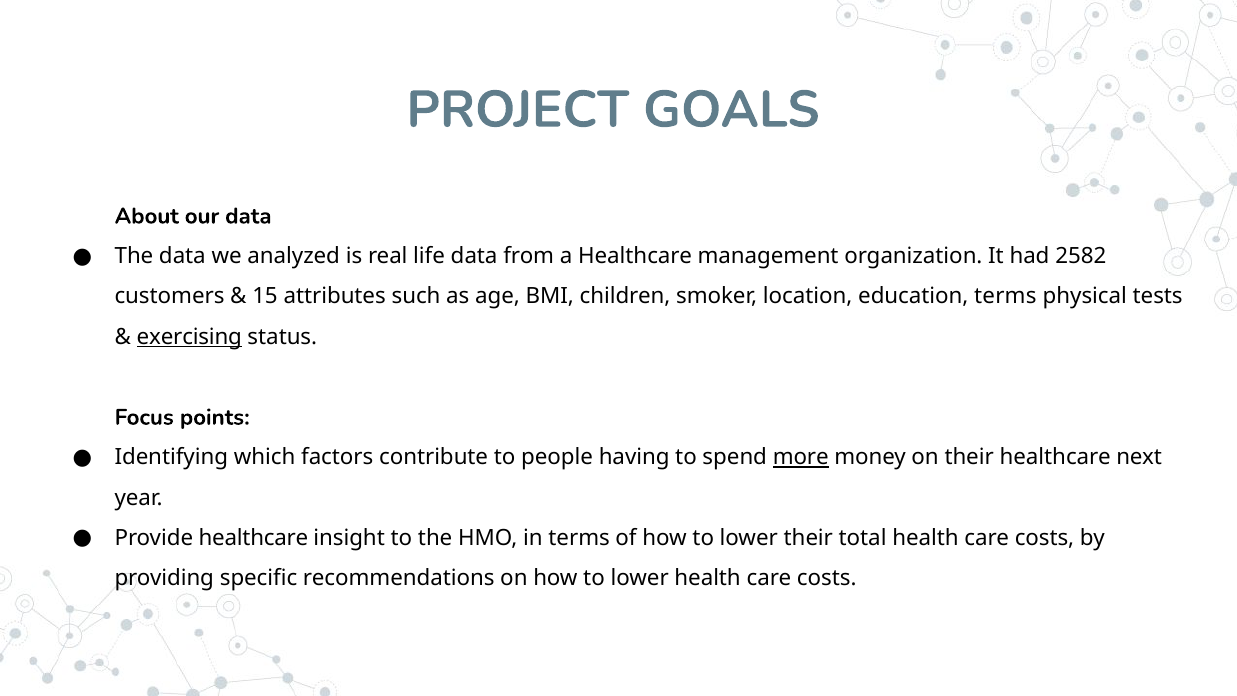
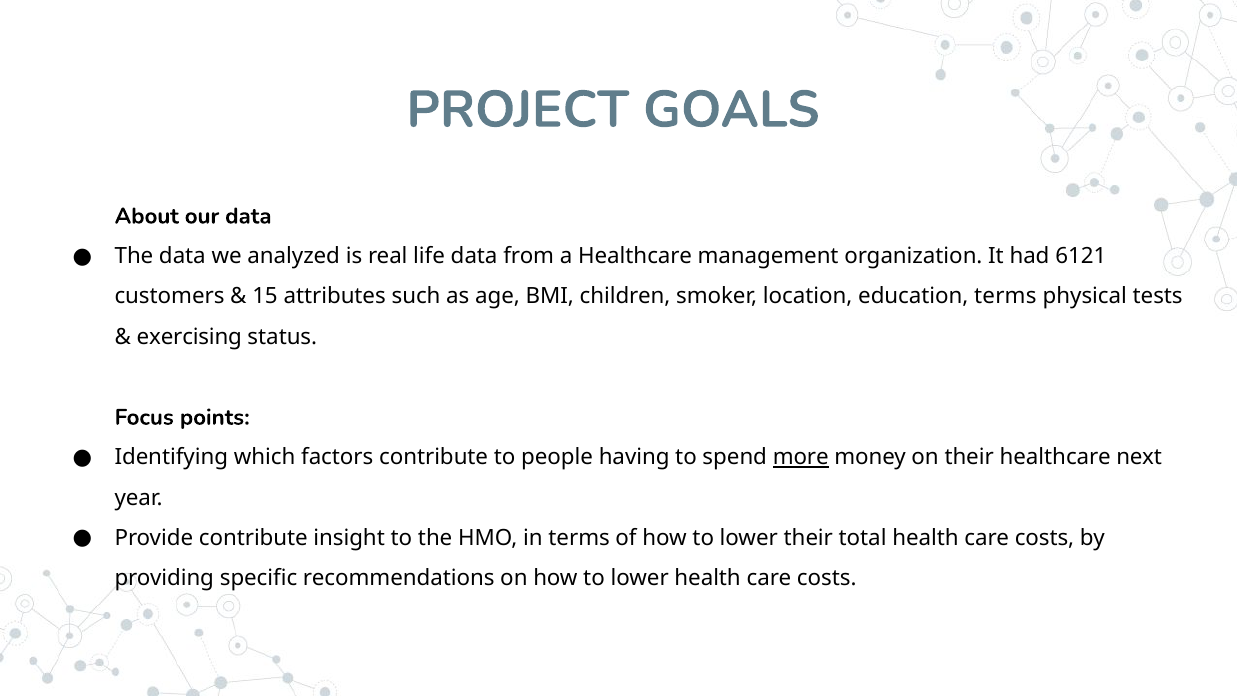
2582: 2582 -> 6121
exercising underline: present -> none
Provide healthcare: healthcare -> contribute
